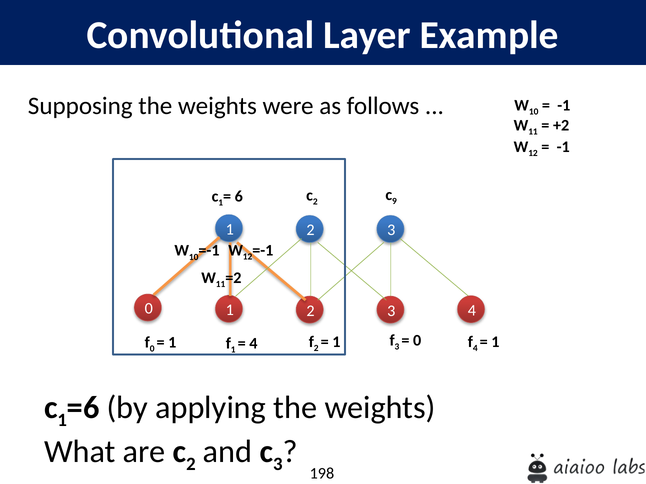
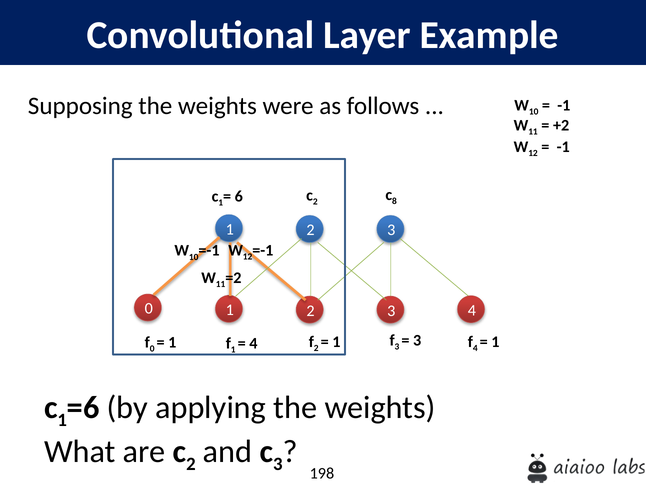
9: 9 -> 8
0 at (417, 341): 0 -> 3
